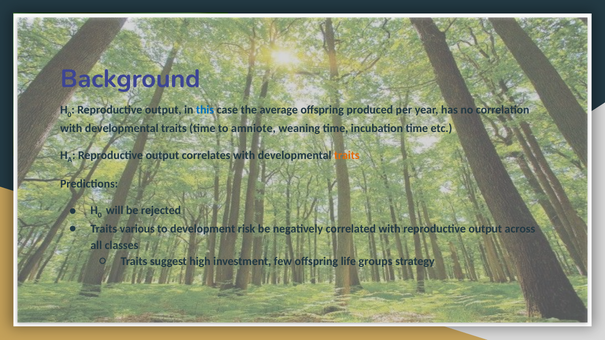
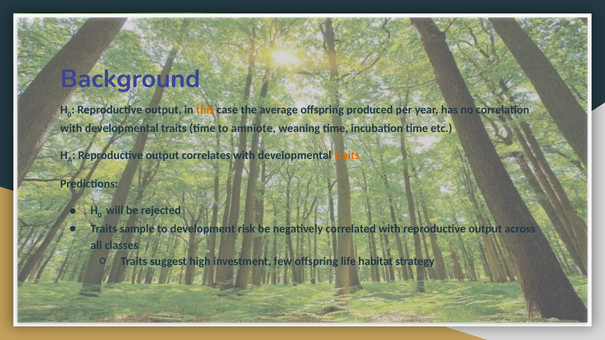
this colour: blue -> orange
various: various -> sample
groups: groups -> habitat
